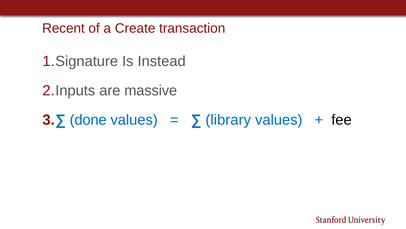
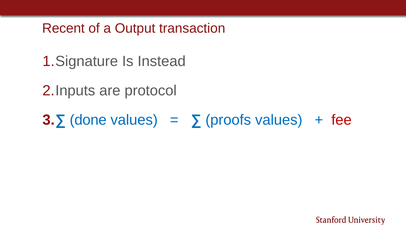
Create: Create -> Output
massive: massive -> protocol
library: library -> proofs
fee colour: black -> red
